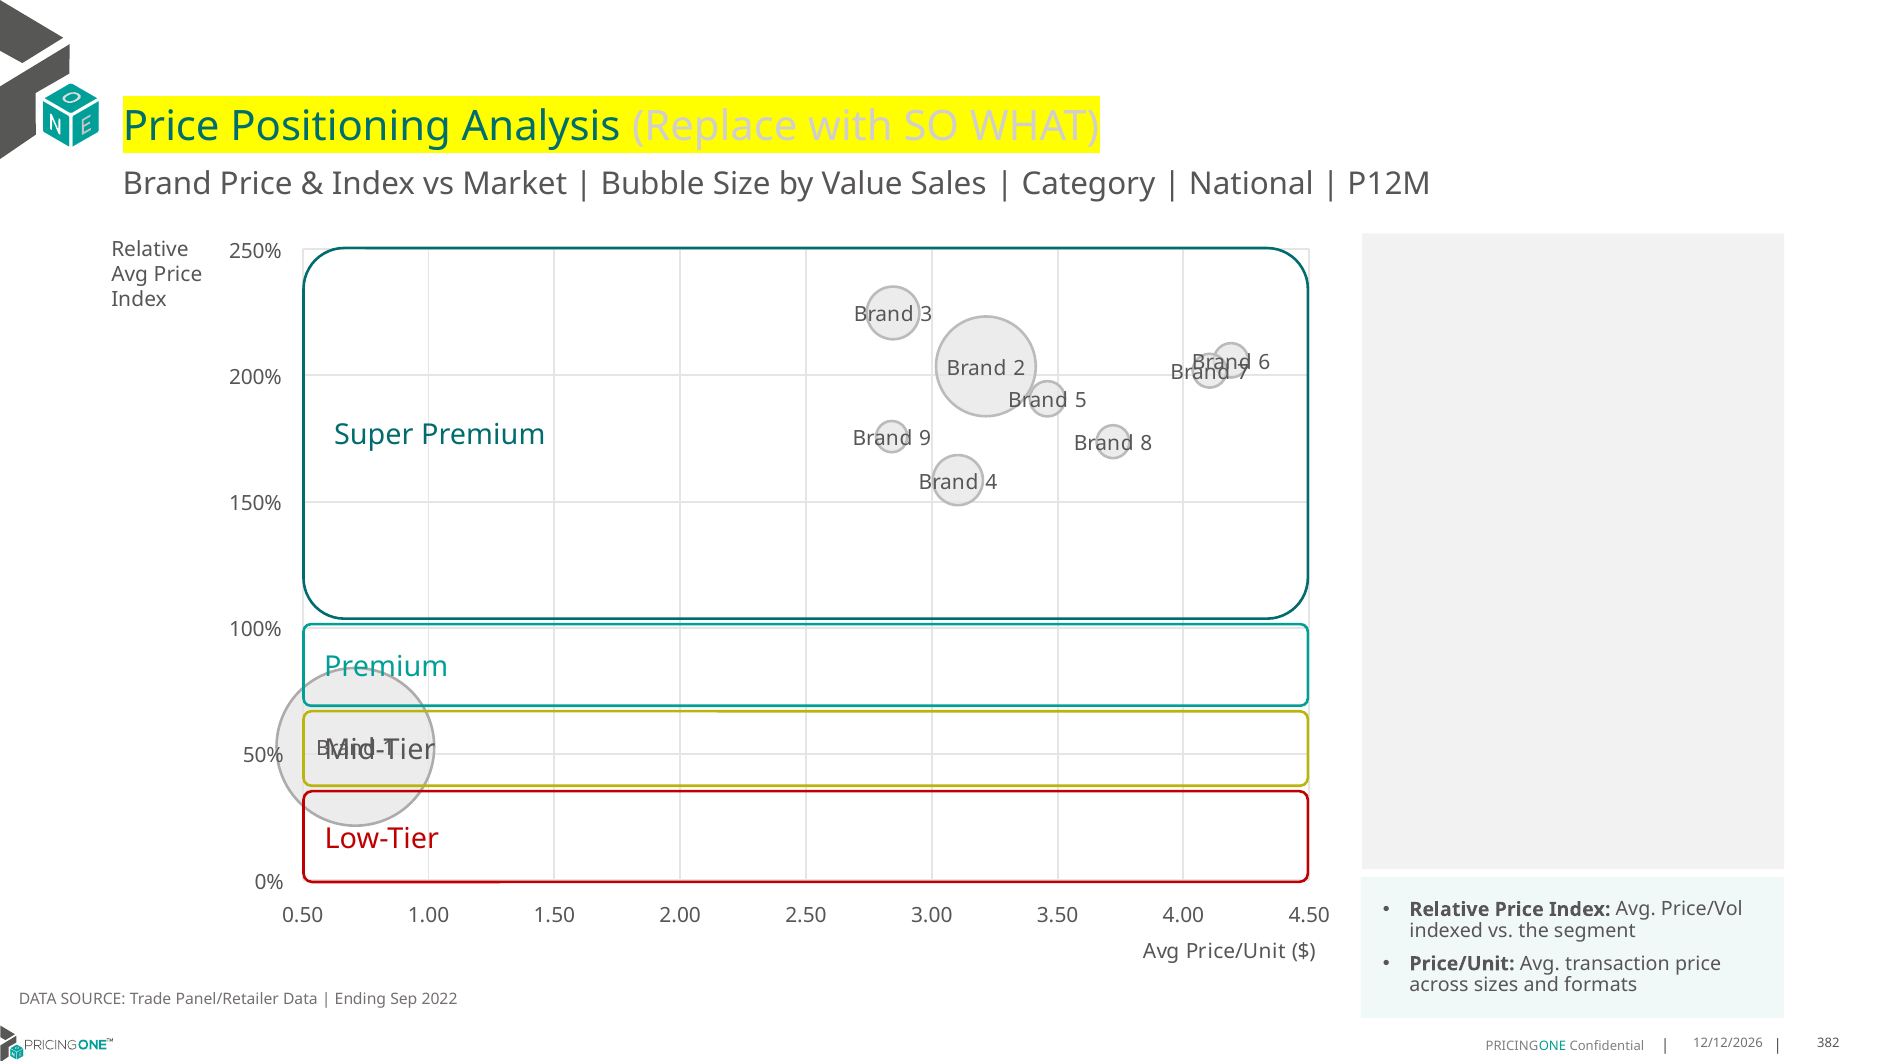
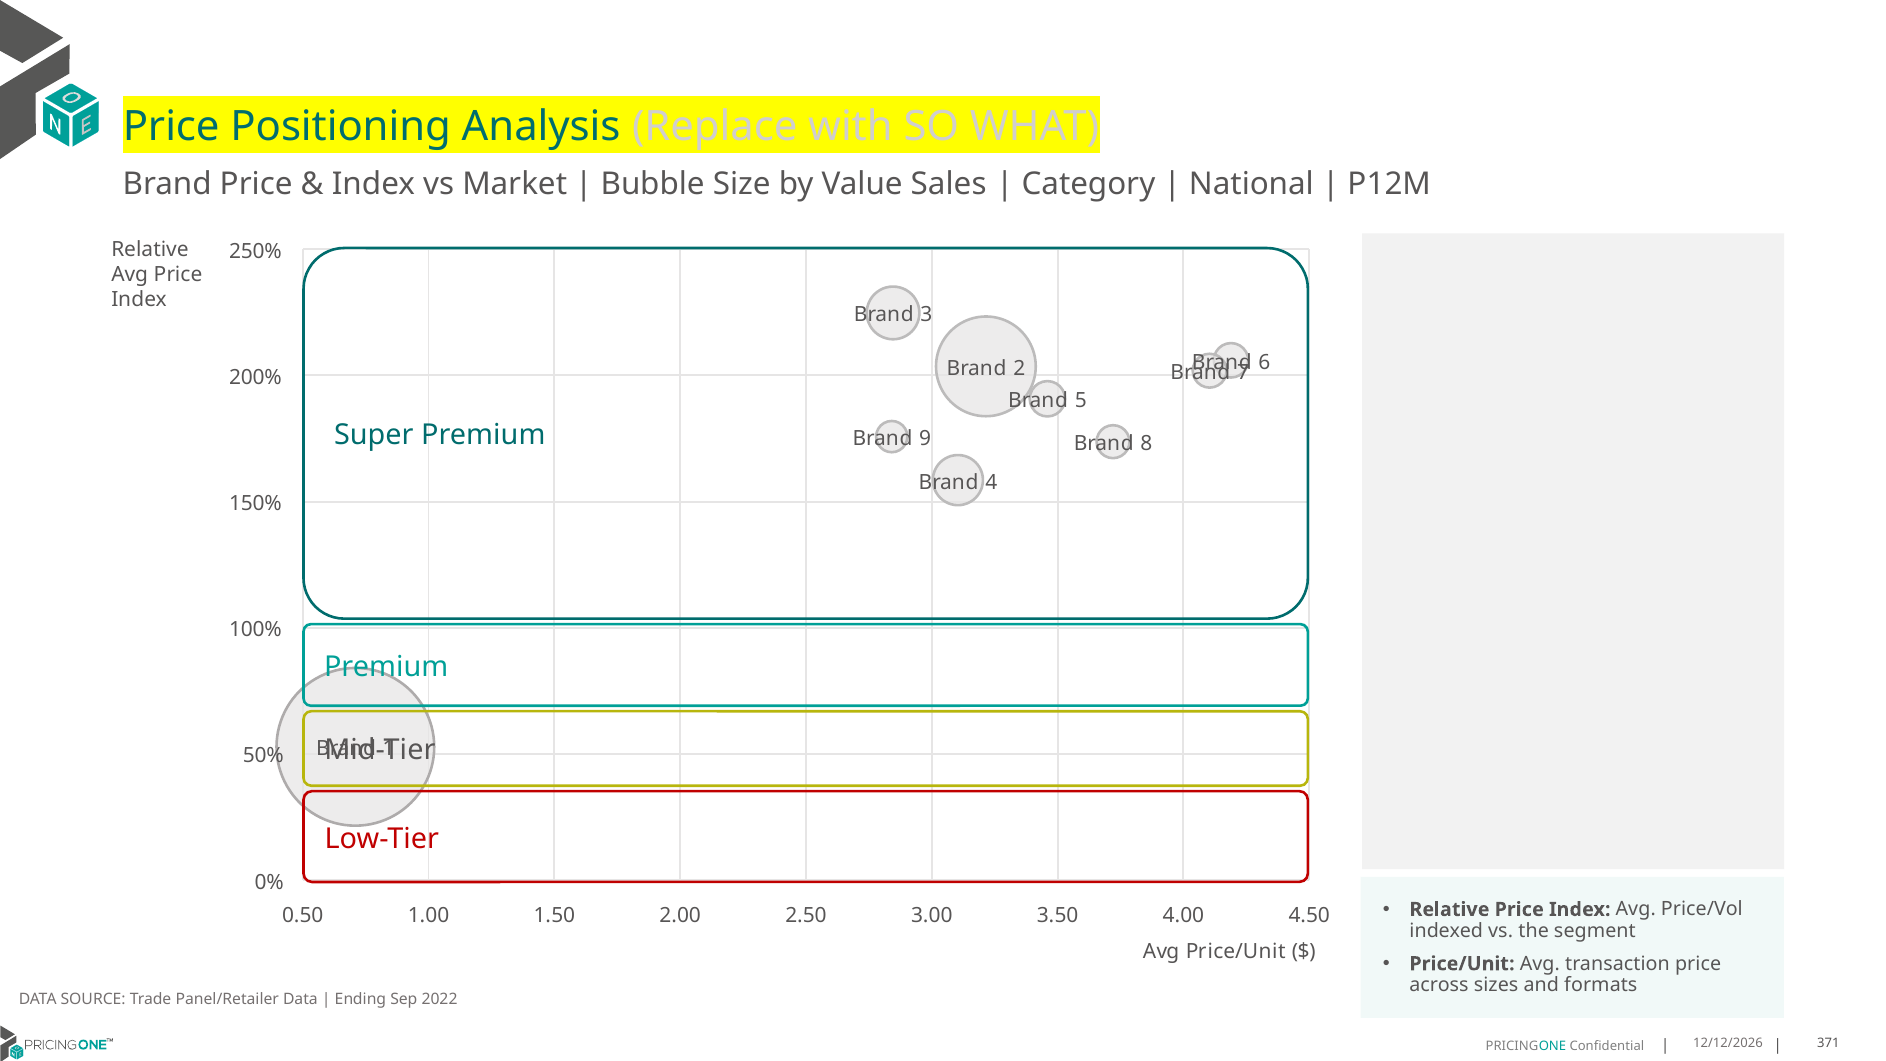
382: 382 -> 371
